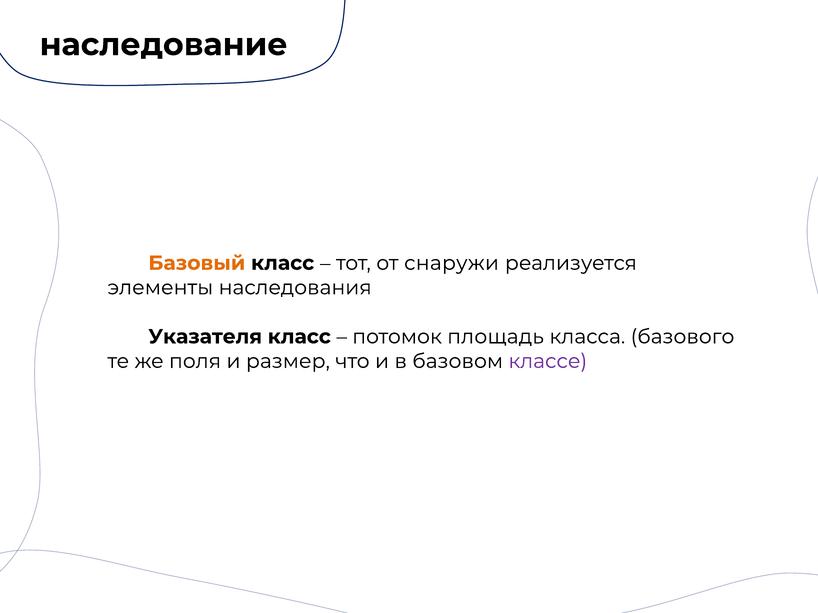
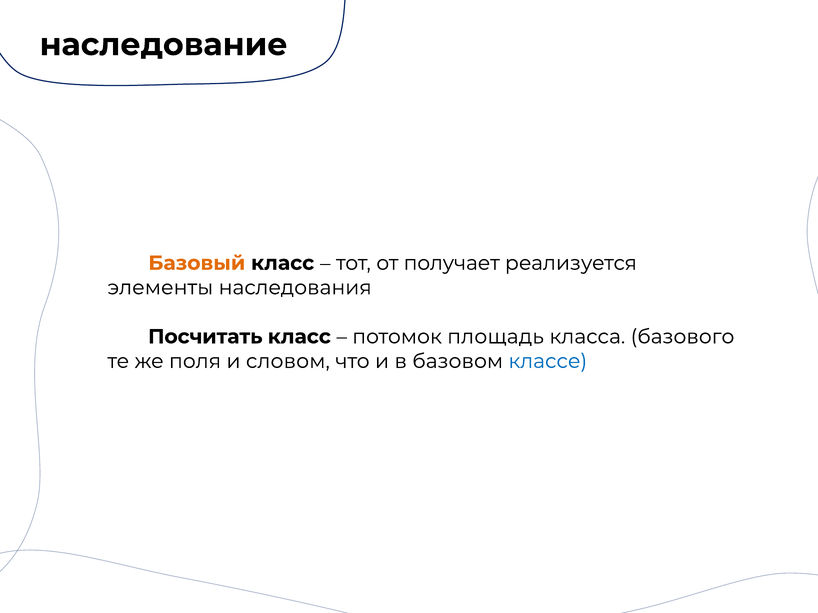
снаружи: снаружи -> получает
Указателя: Указателя -> Посчитать
размер: размер -> словом
классе colour: purple -> blue
